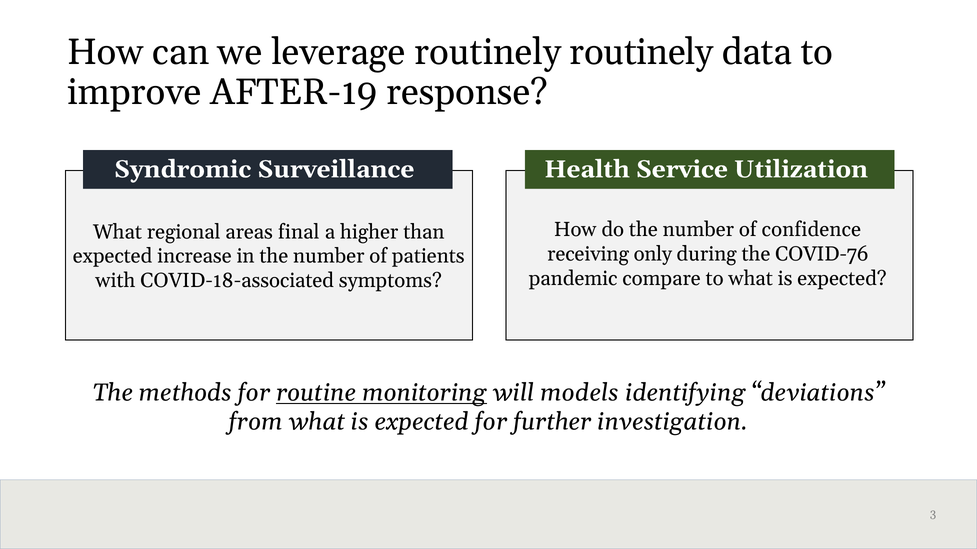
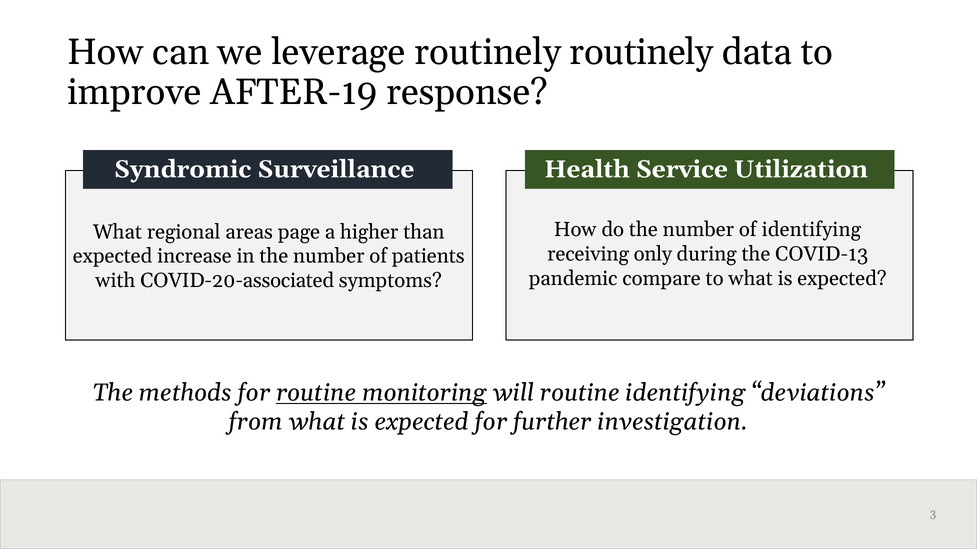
of confidence: confidence -> identifying
final: final -> page
COVID-76: COVID-76 -> COVID-13
COVID-18-associated: COVID-18-associated -> COVID-20-associated
will models: models -> routine
